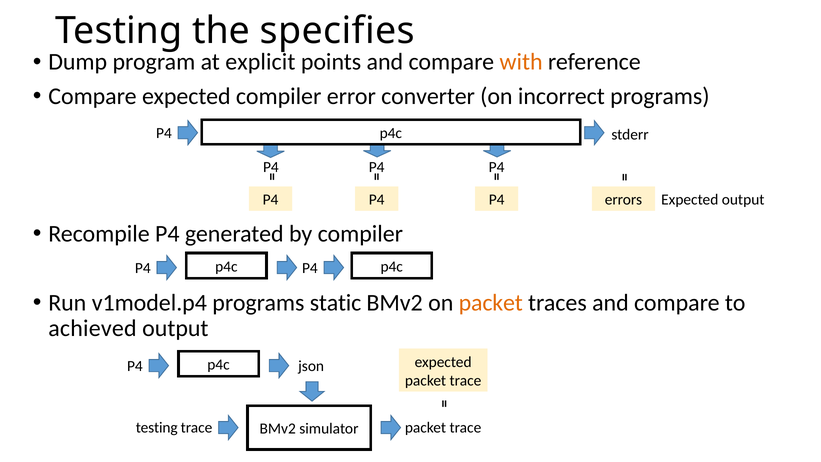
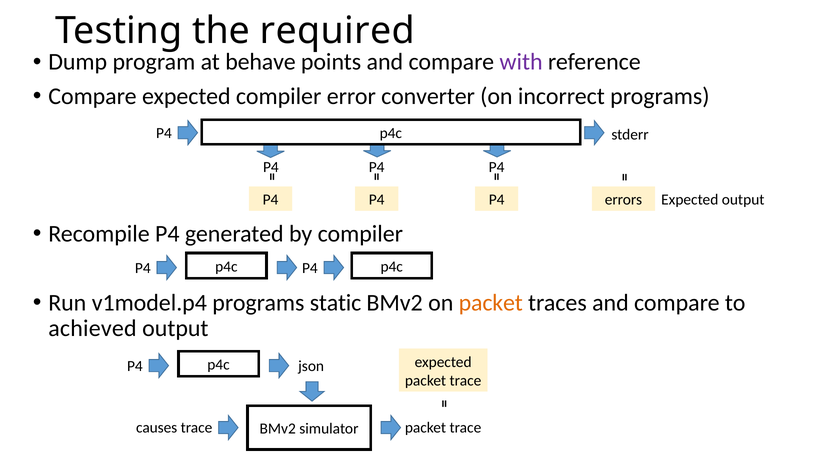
specifies: specifies -> required
explicit: explicit -> behave
with colour: orange -> purple
testing at (157, 428): testing -> causes
